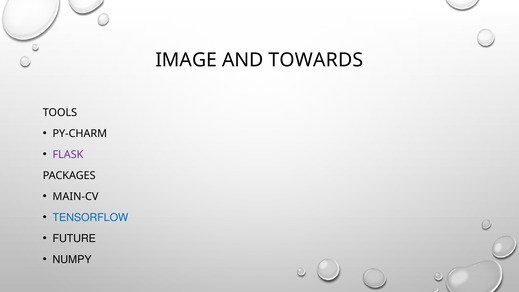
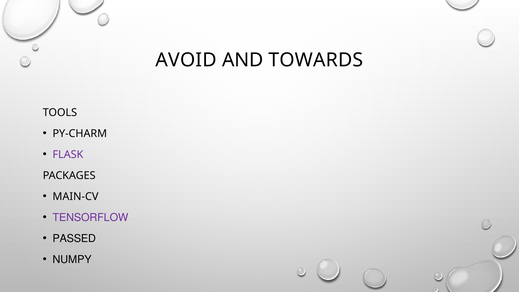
IMAGE: IMAGE -> AVOID
TENSORFLOW colour: blue -> purple
FUTURE: FUTURE -> PASSED
